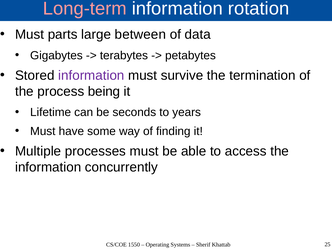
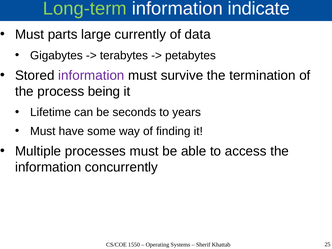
Long-term colour: pink -> light green
rotation: rotation -> indicate
between: between -> currently
